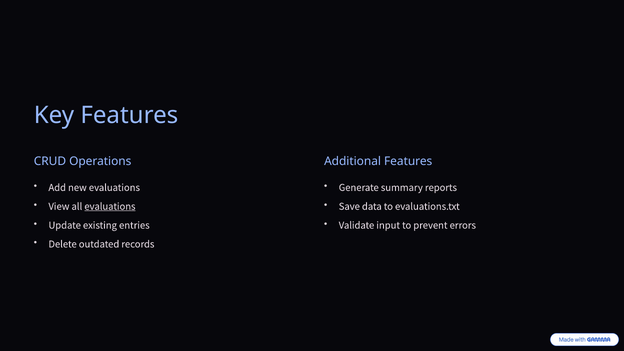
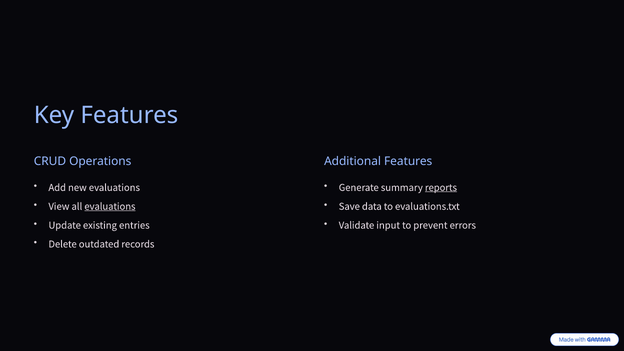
reports underline: none -> present
